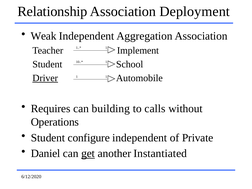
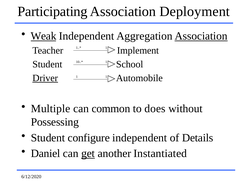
Relationship: Relationship -> Participating
Weak underline: none -> present
Association at (201, 36) underline: none -> present
Requires: Requires -> Multiple
building: building -> common
calls: calls -> does
Operations: Operations -> Possessing
Private: Private -> Details
